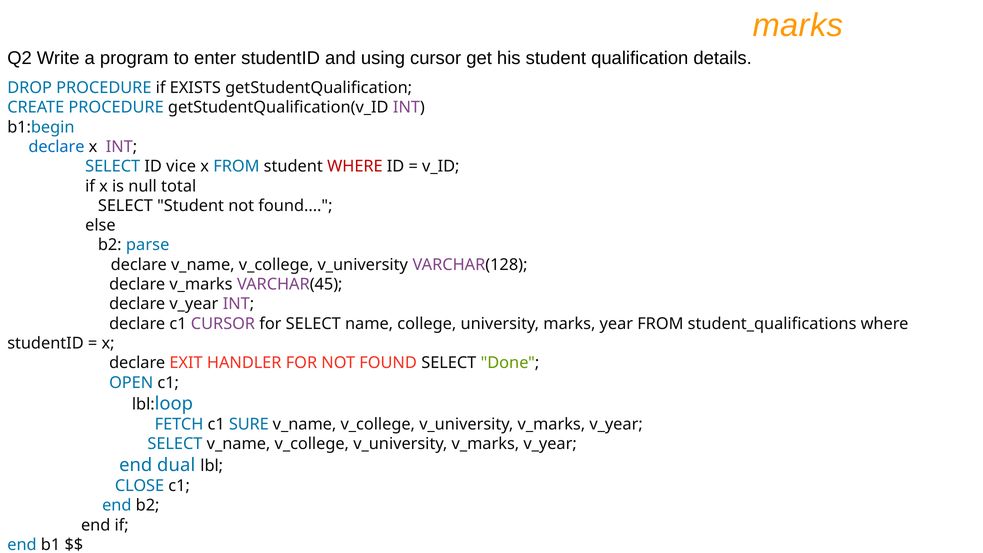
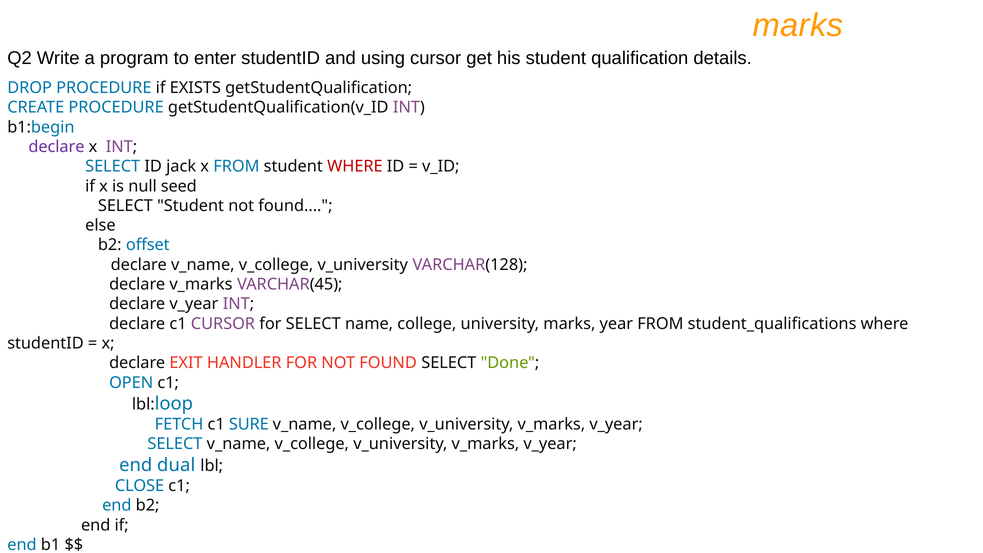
declare at (56, 147) colour: blue -> purple
vice: vice -> jack
total: total -> seed
parse: parse -> offset
